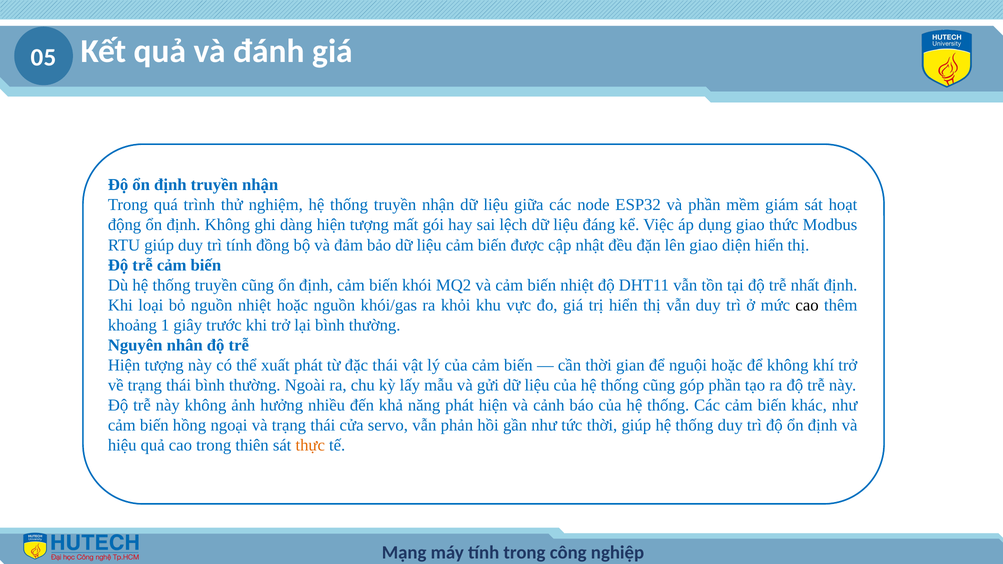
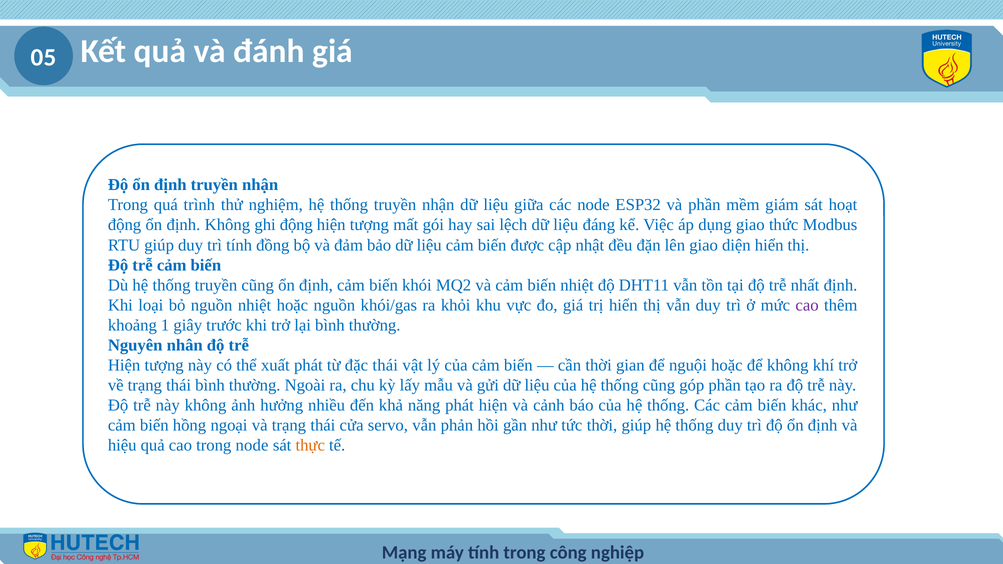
ghi dàng: dàng -> động
cao at (807, 305) colour: black -> purple
trong thiên: thiên -> node
